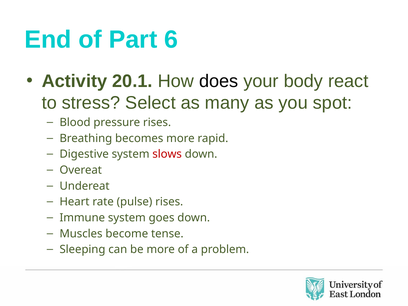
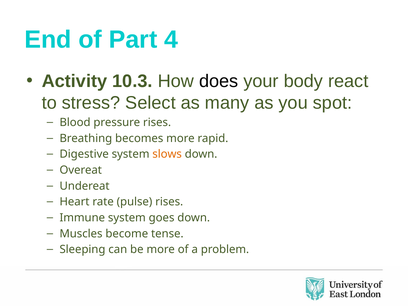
6: 6 -> 4
20.1: 20.1 -> 10.3
slows colour: red -> orange
